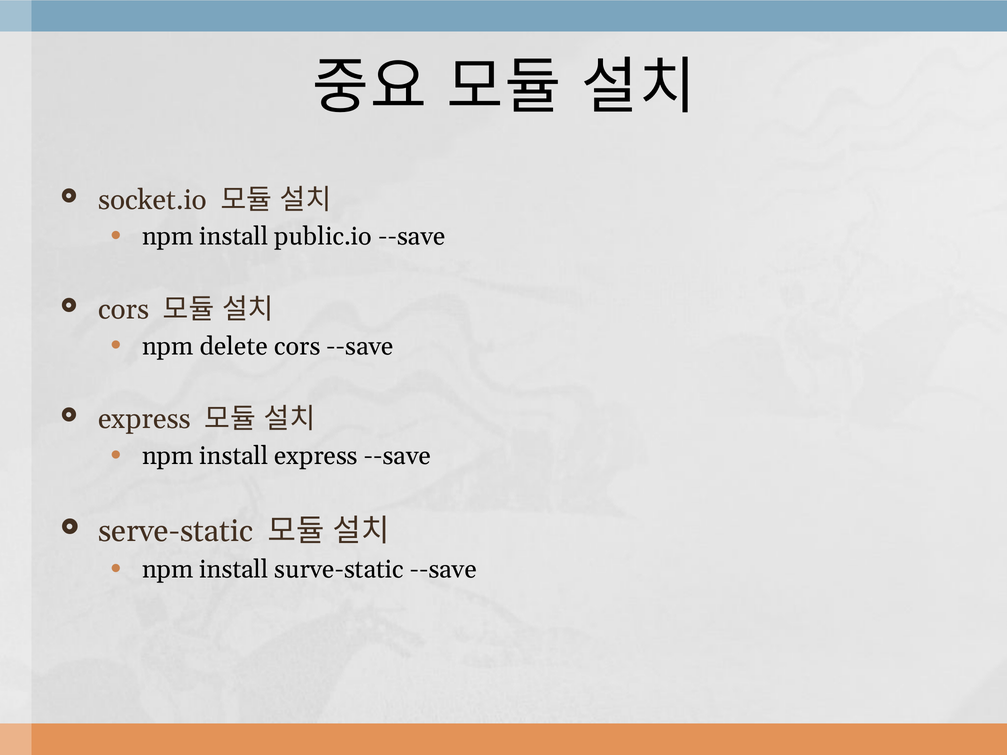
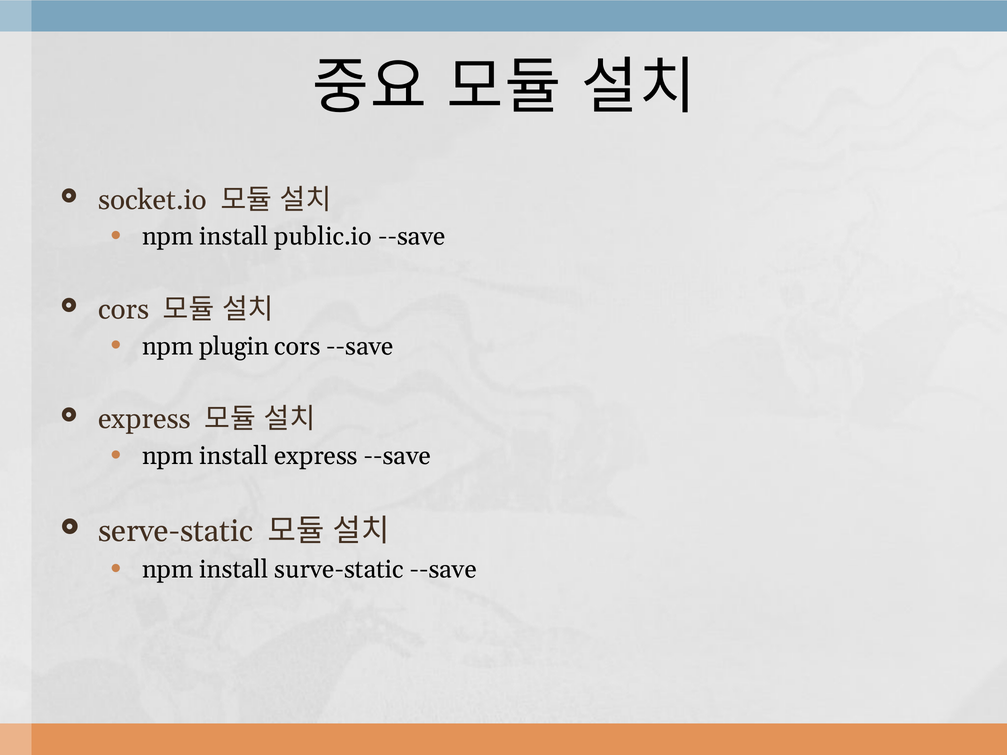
delete: delete -> plugin
